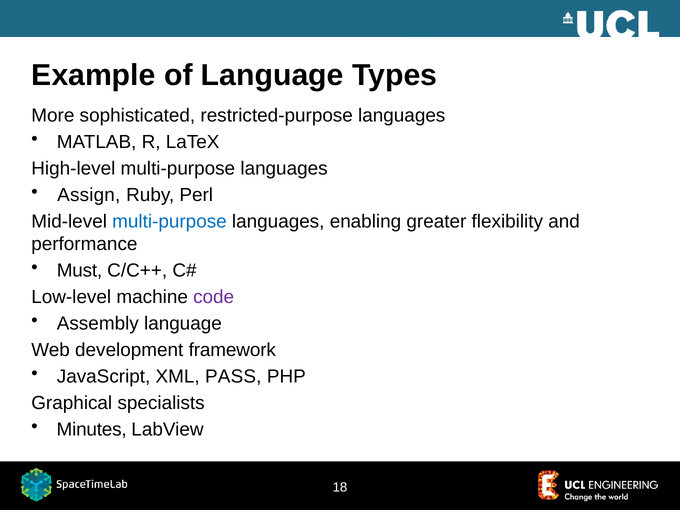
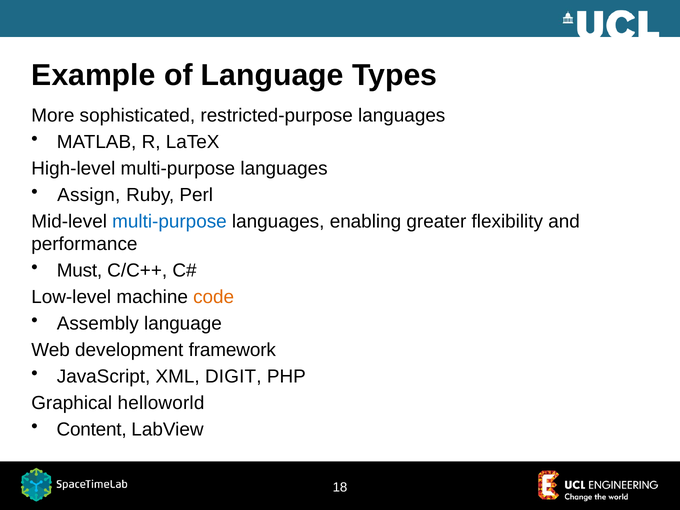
code colour: purple -> orange
PASS: PASS -> DIGIT
specialists: specialists -> helloworld
Minutes: Minutes -> Content
